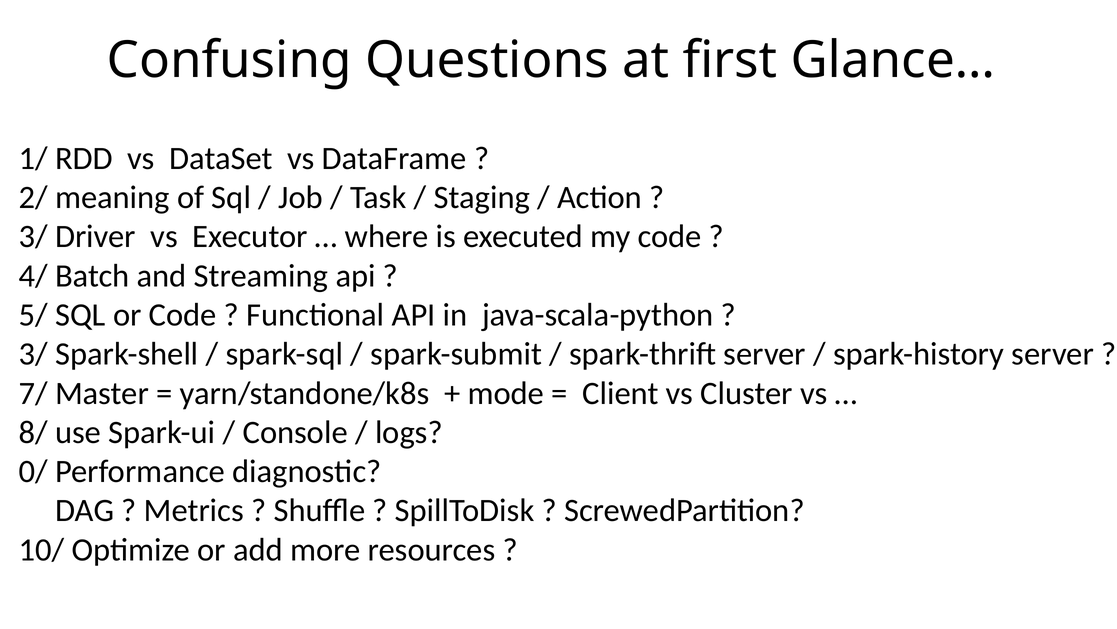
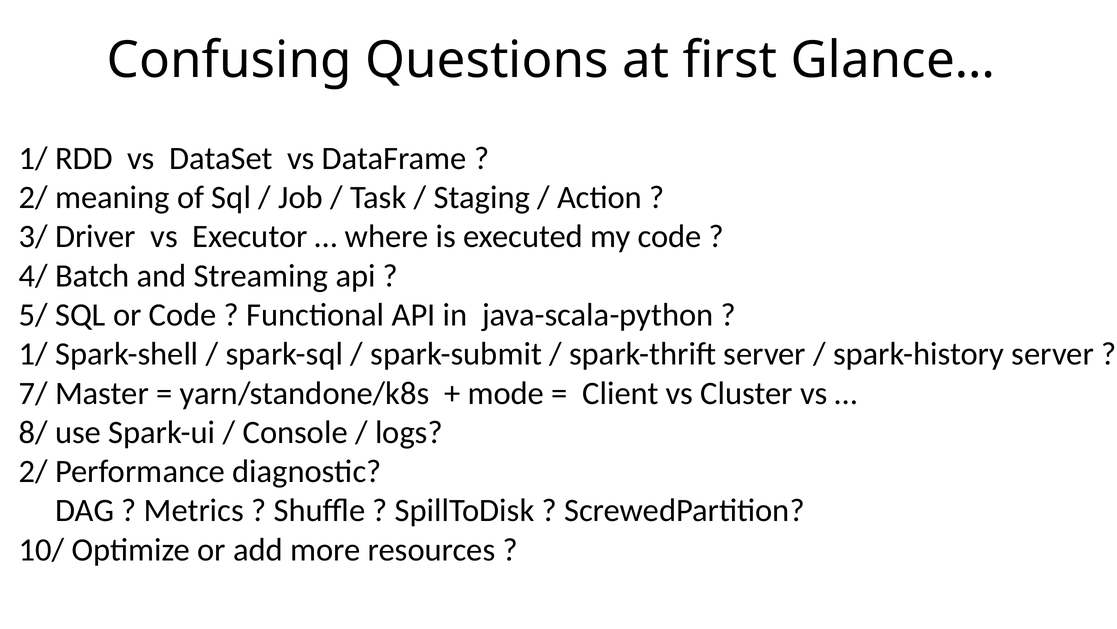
3/ at (33, 354): 3/ -> 1/
0/ at (33, 471): 0/ -> 2/
